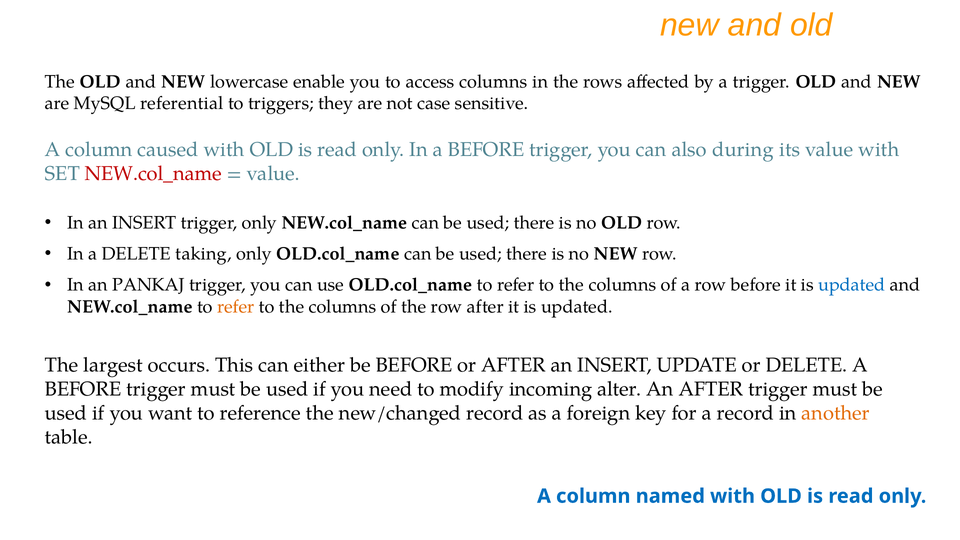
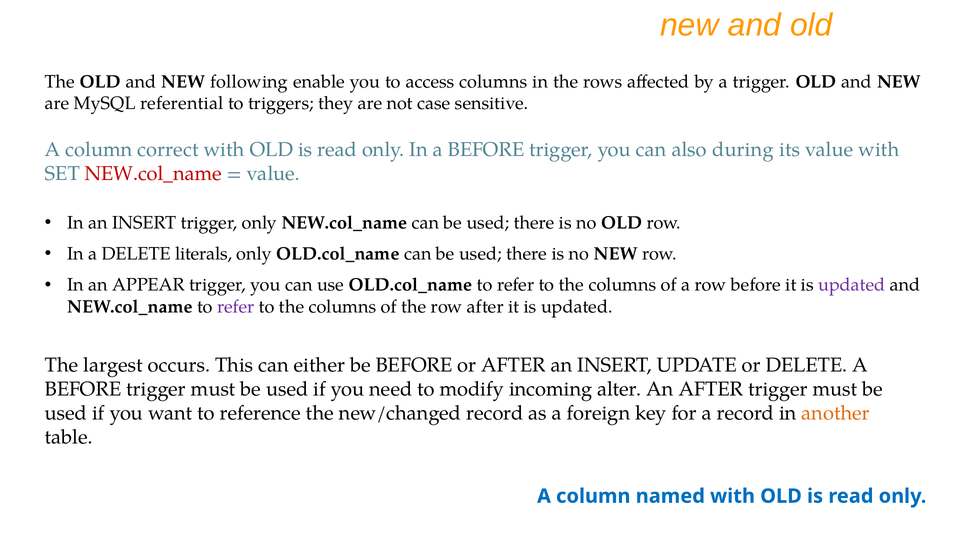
lowercase: lowercase -> following
caused: caused -> correct
taking: taking -> literals
PANKAJ: PANKAJ -> APPEAR
updated at (852, 285) colour: blue -> purple
refer at (236, 307) colour: orange -> purple
